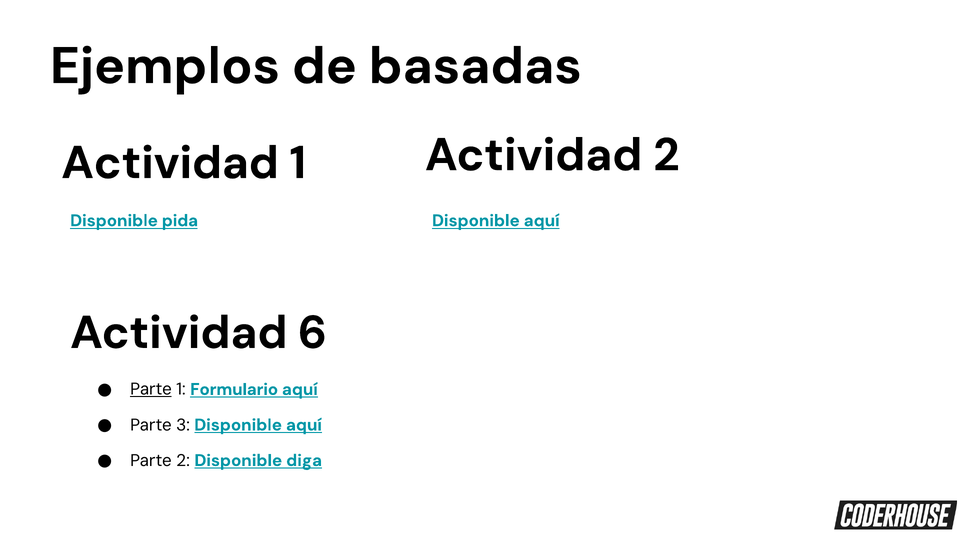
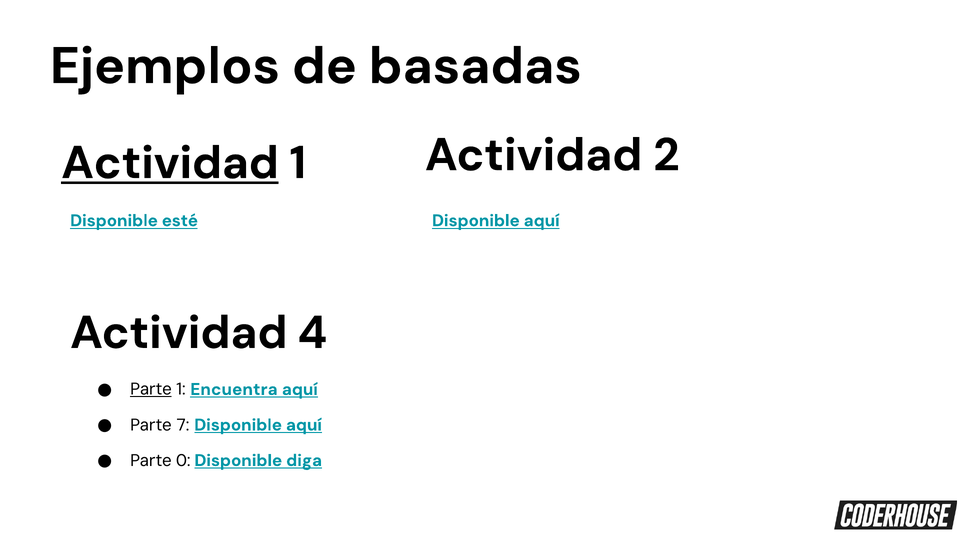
Actividad at (170, 163) underline: none -> present
pida: pida -> esté
6: 6 -> 4
Formulario: Formulario -> Encuentra
3: 3 -> 7
Parte 2: 2 -> 0
